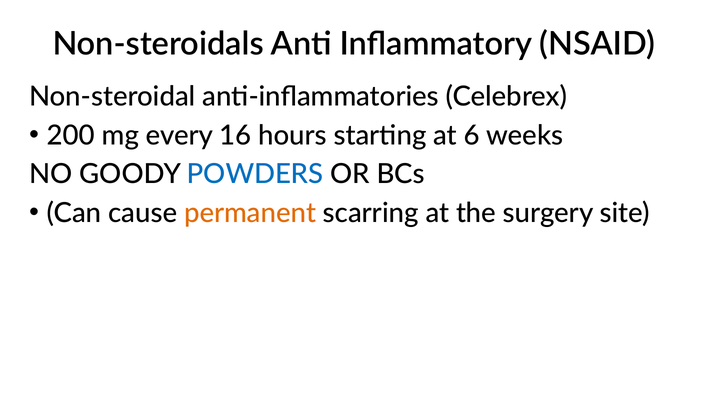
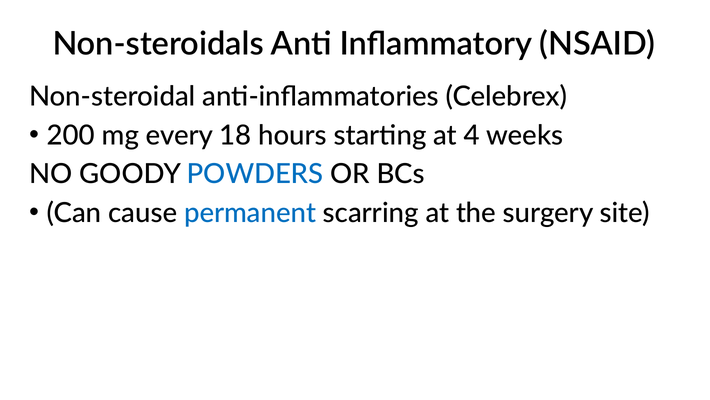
16: 16 -> 18
6: 6 -> 4
permanent colour: orange -> blue
